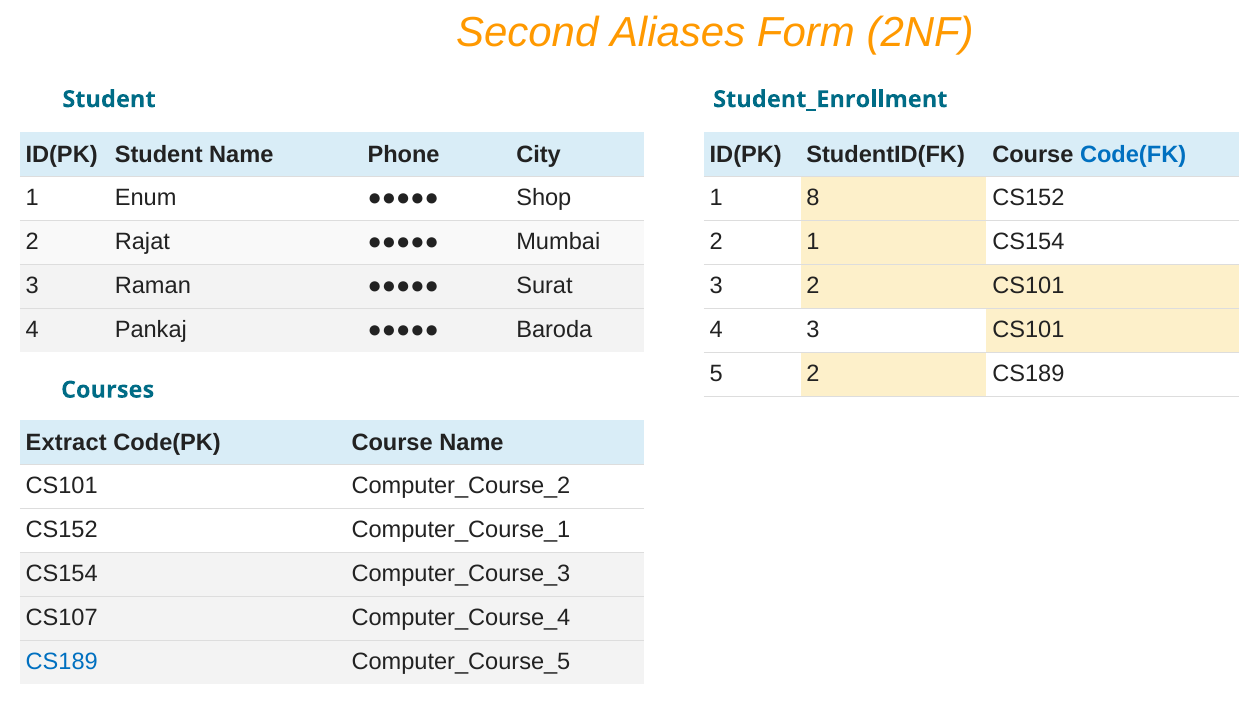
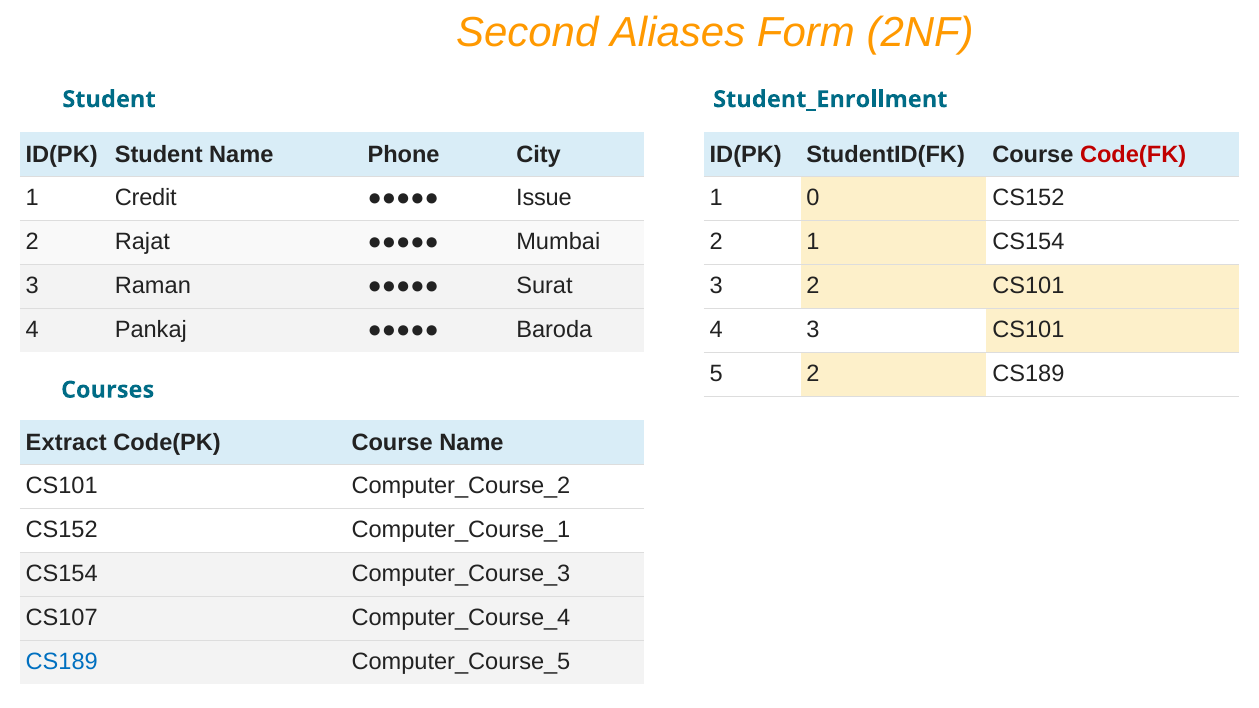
Code(FK colour: blue -> red
Enum: Enum -> Credit
Shop: Shop -> Issue
8: 8 -> 0
